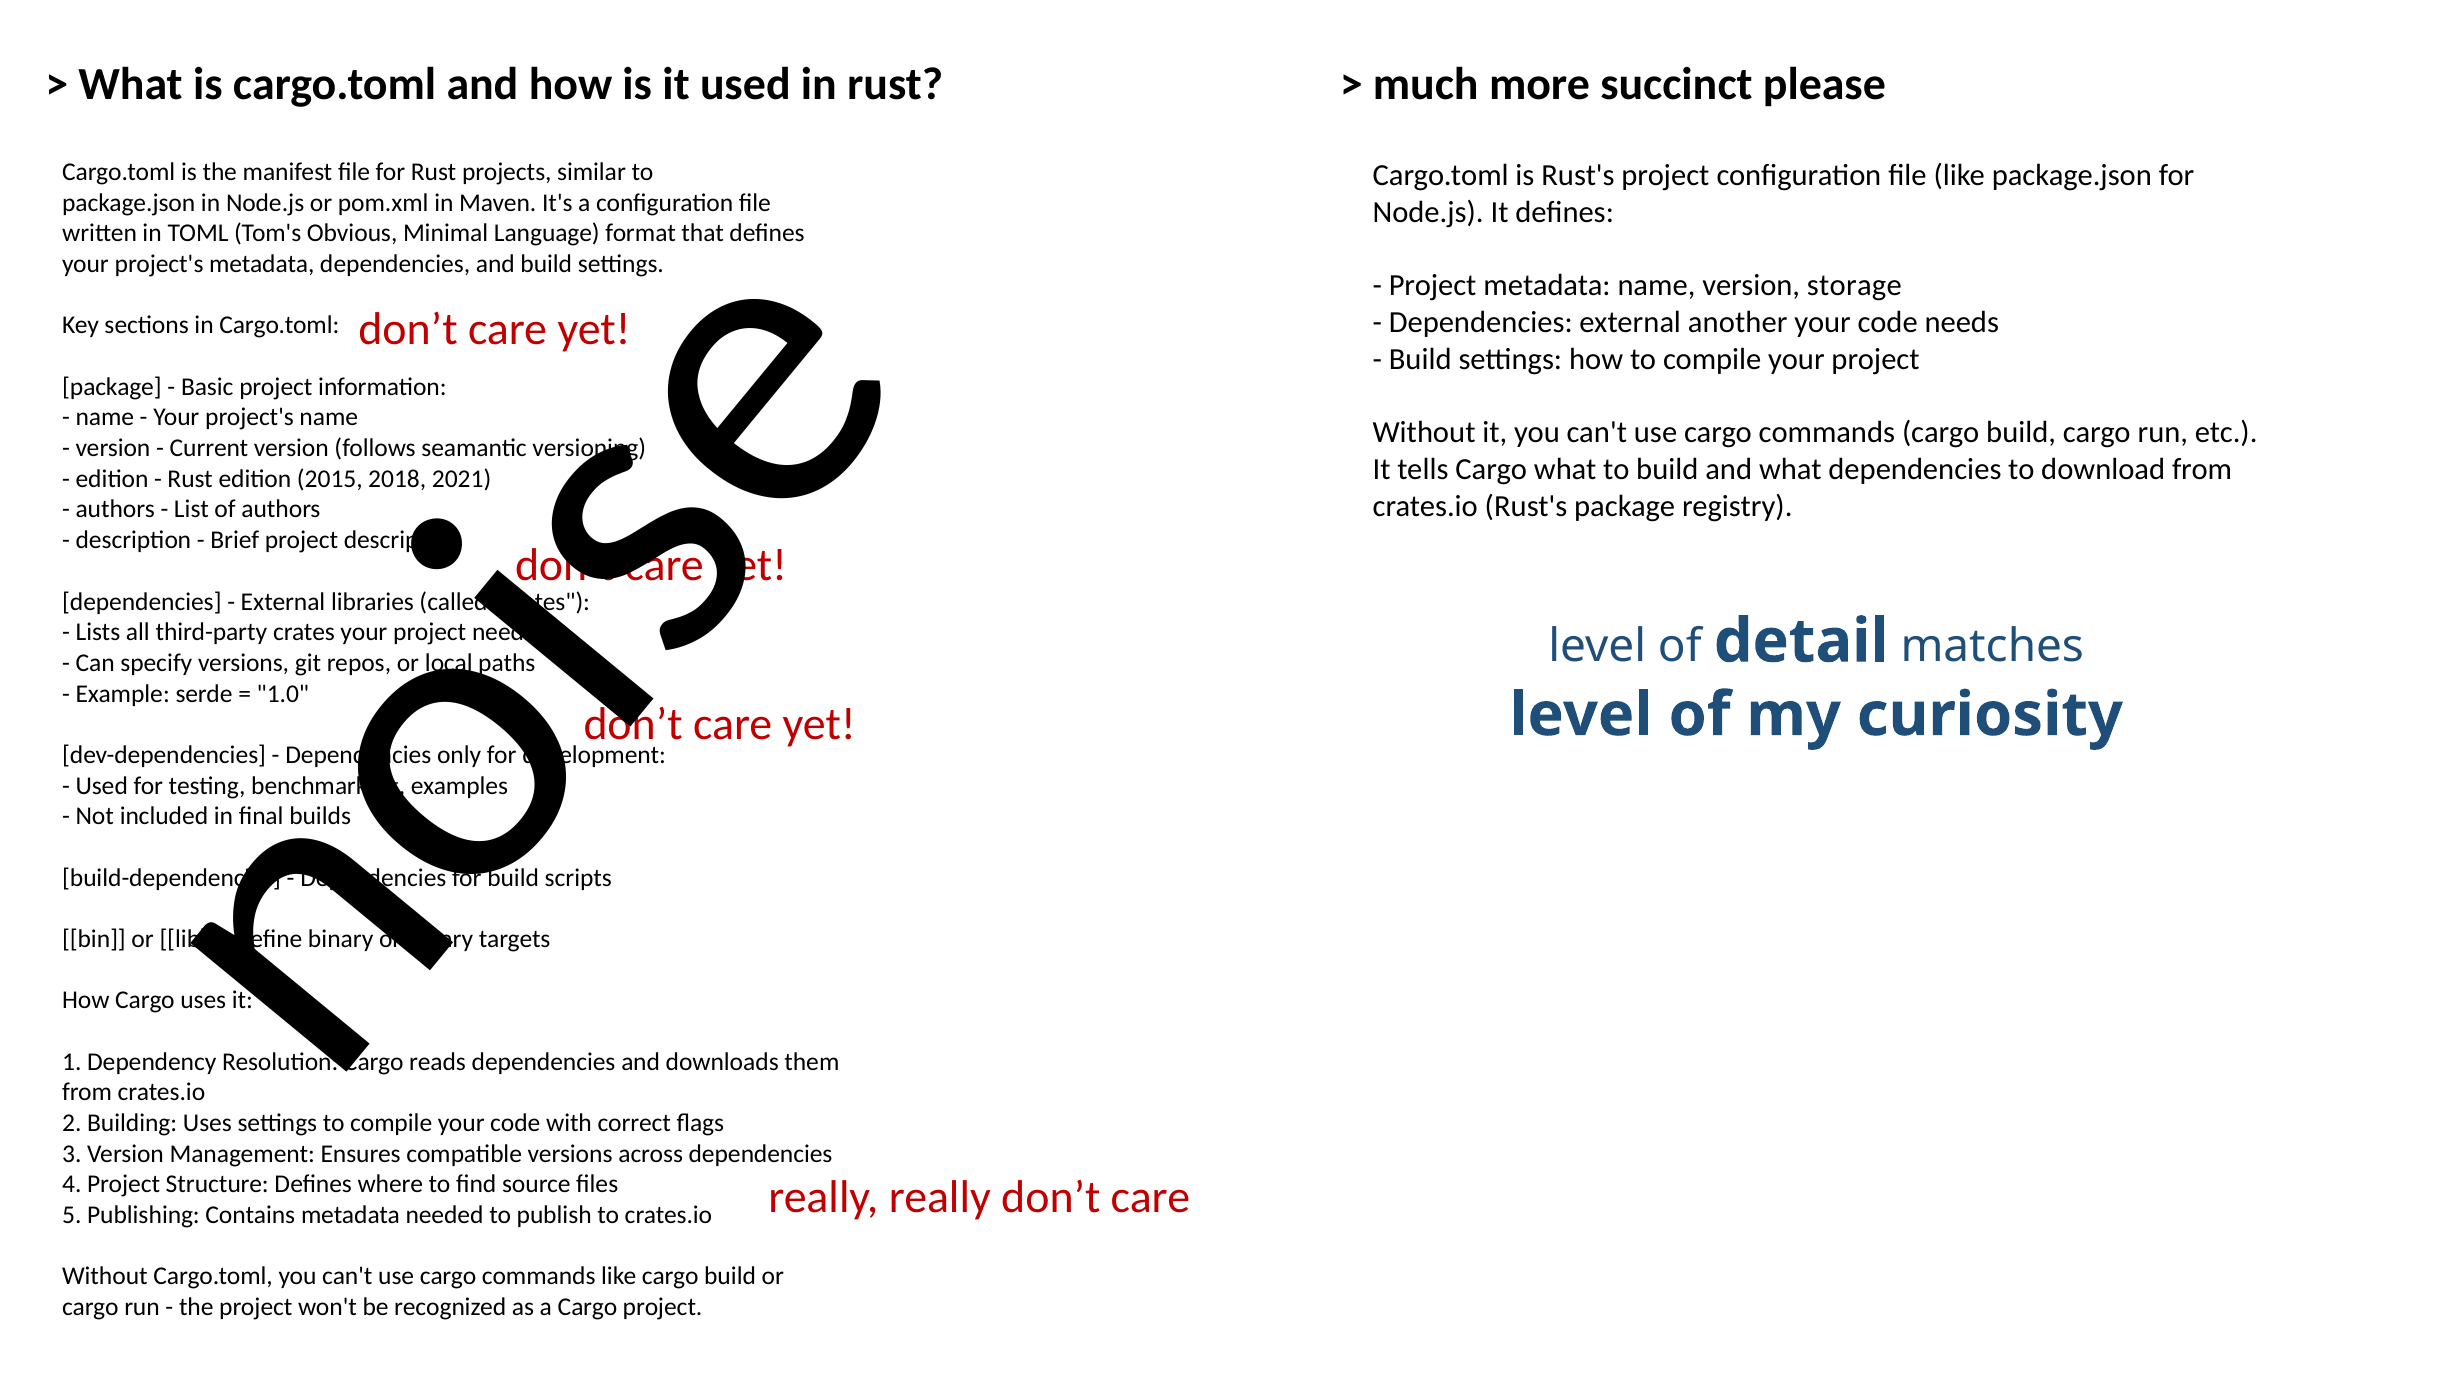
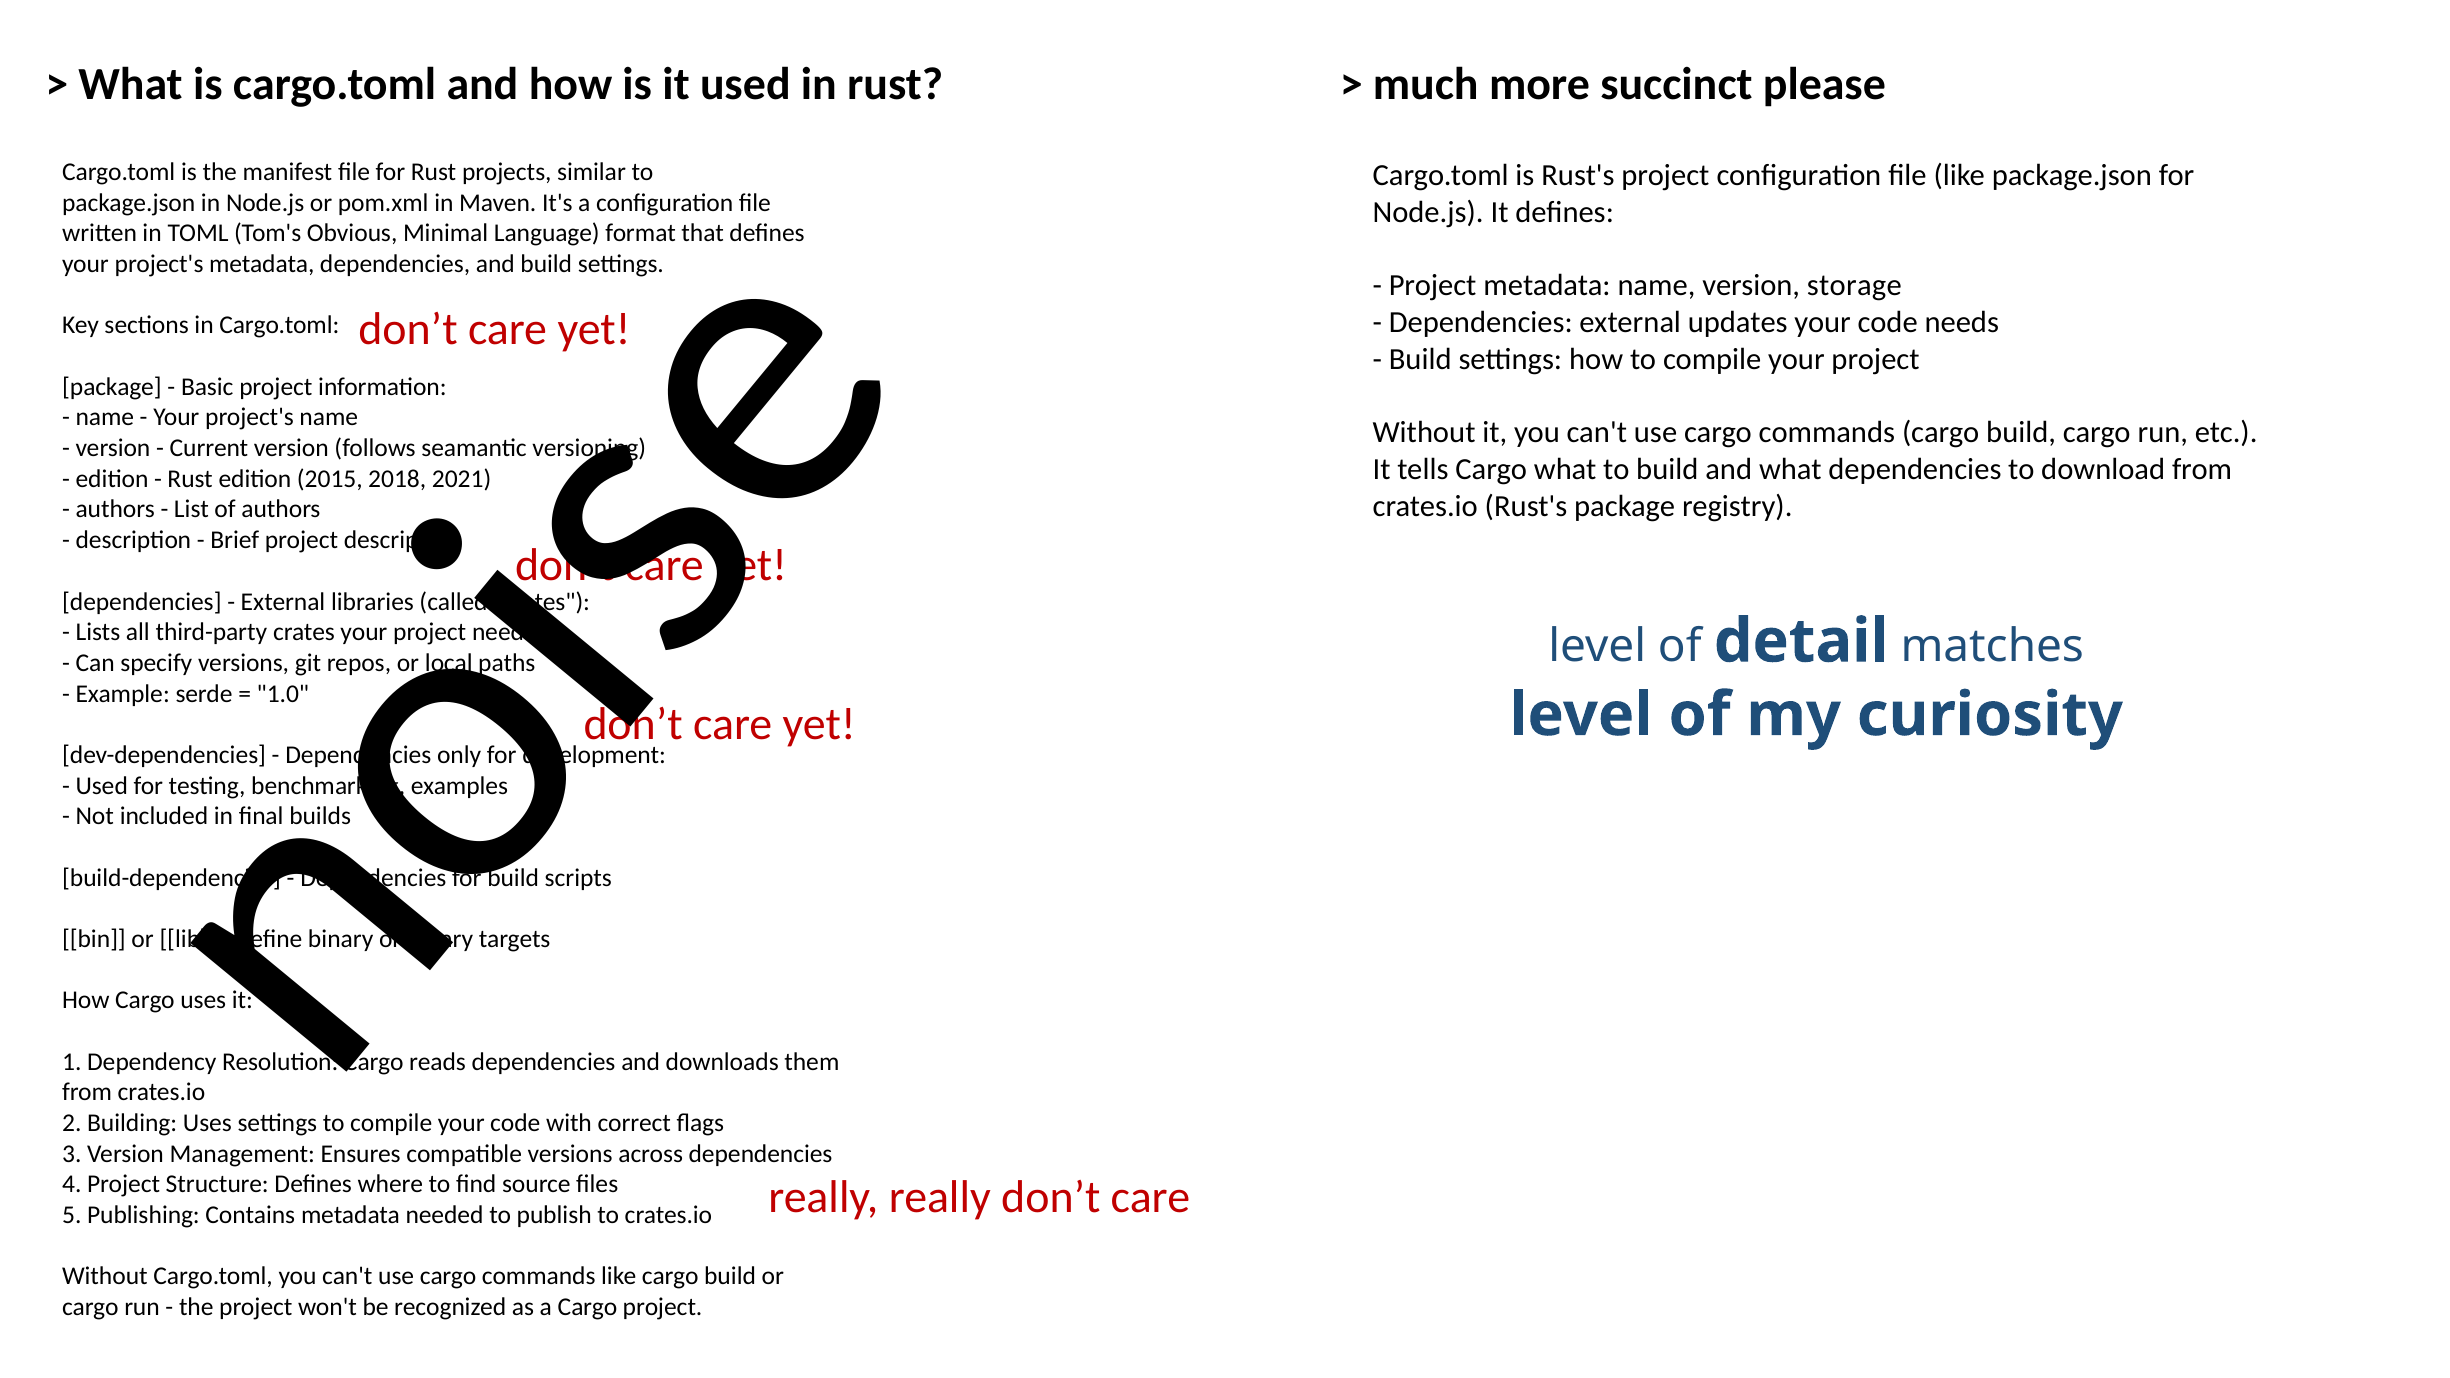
another: another -> updates
